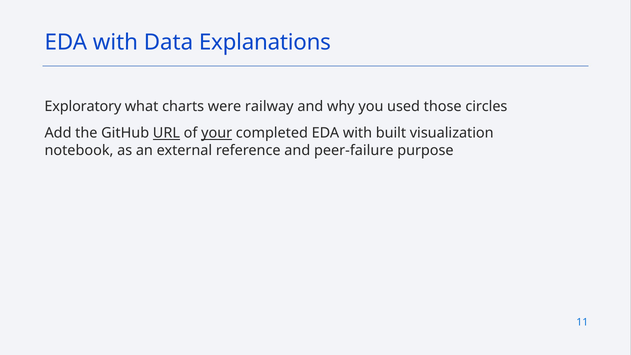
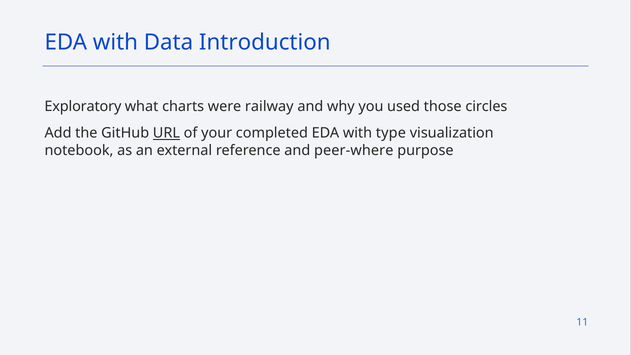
Explanations: Explanations -> Introduction
your underline: present -> none
built: built -> type
peer-failure: peer-failure -> peer-where
